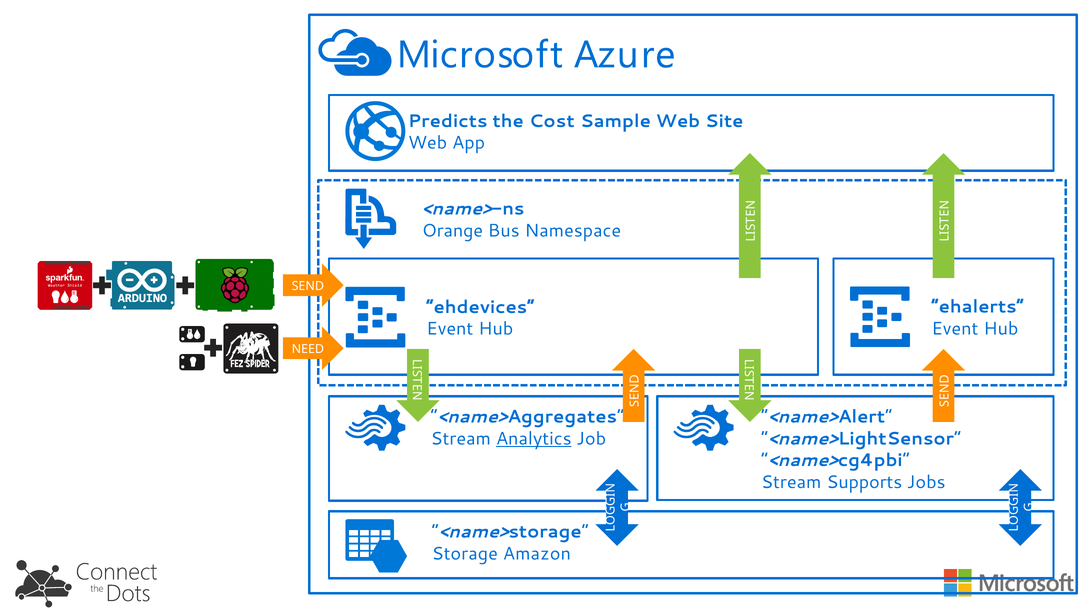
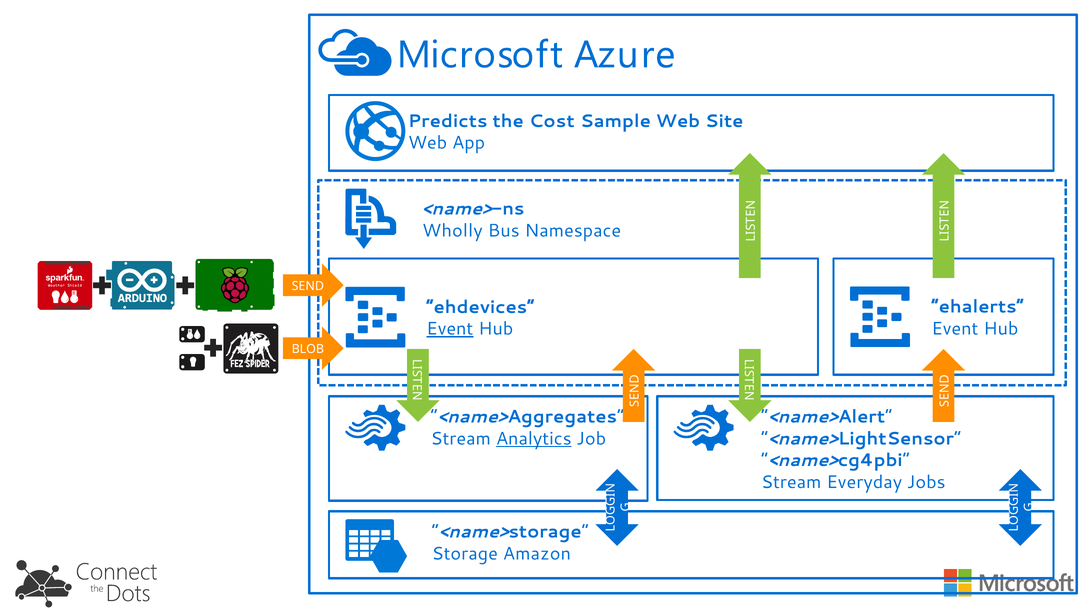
Orange: Orange -> Wholly
Event at (450, 329) underline: none -> present
NEED: NEED -> BLOB
Supports: Supports -> Everyday
